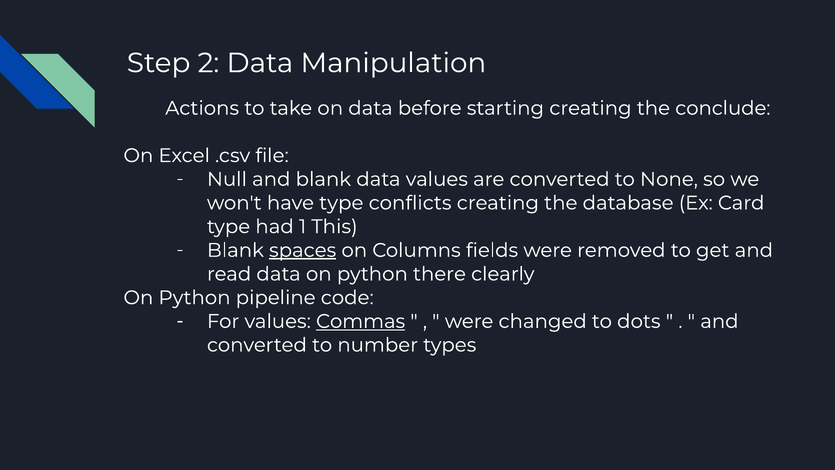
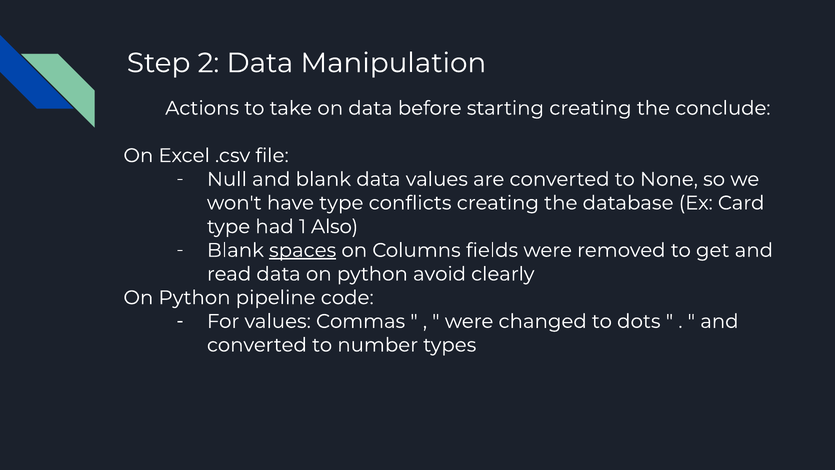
This: This -> Also
there: there -> avoid
Commas underline: present -> none
